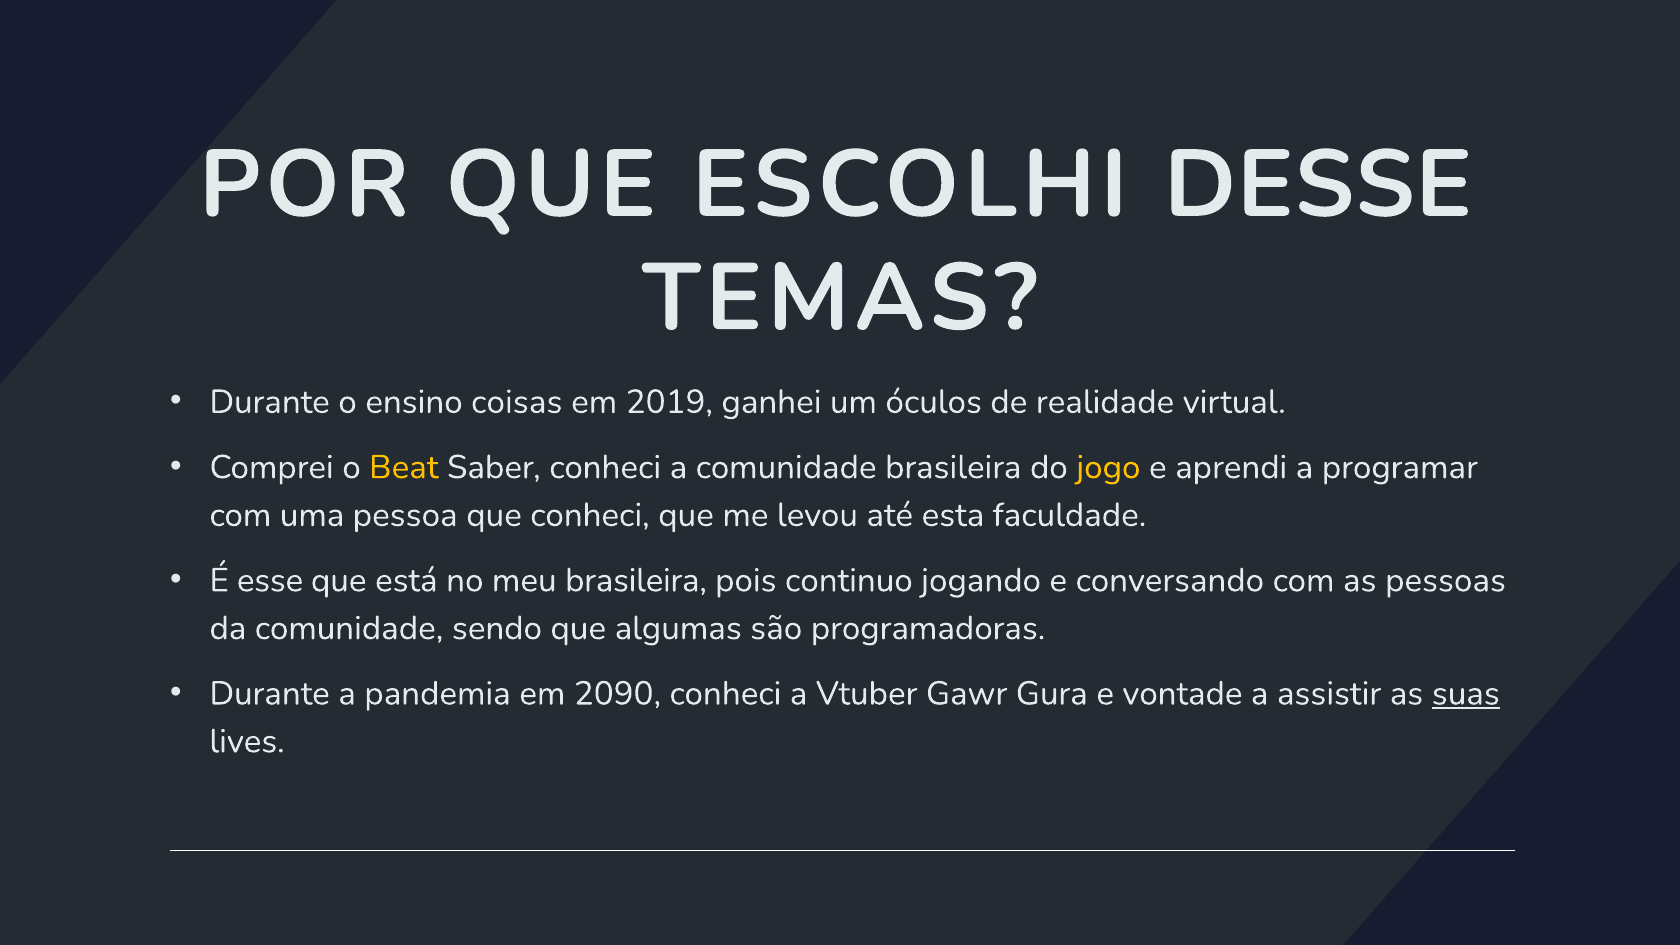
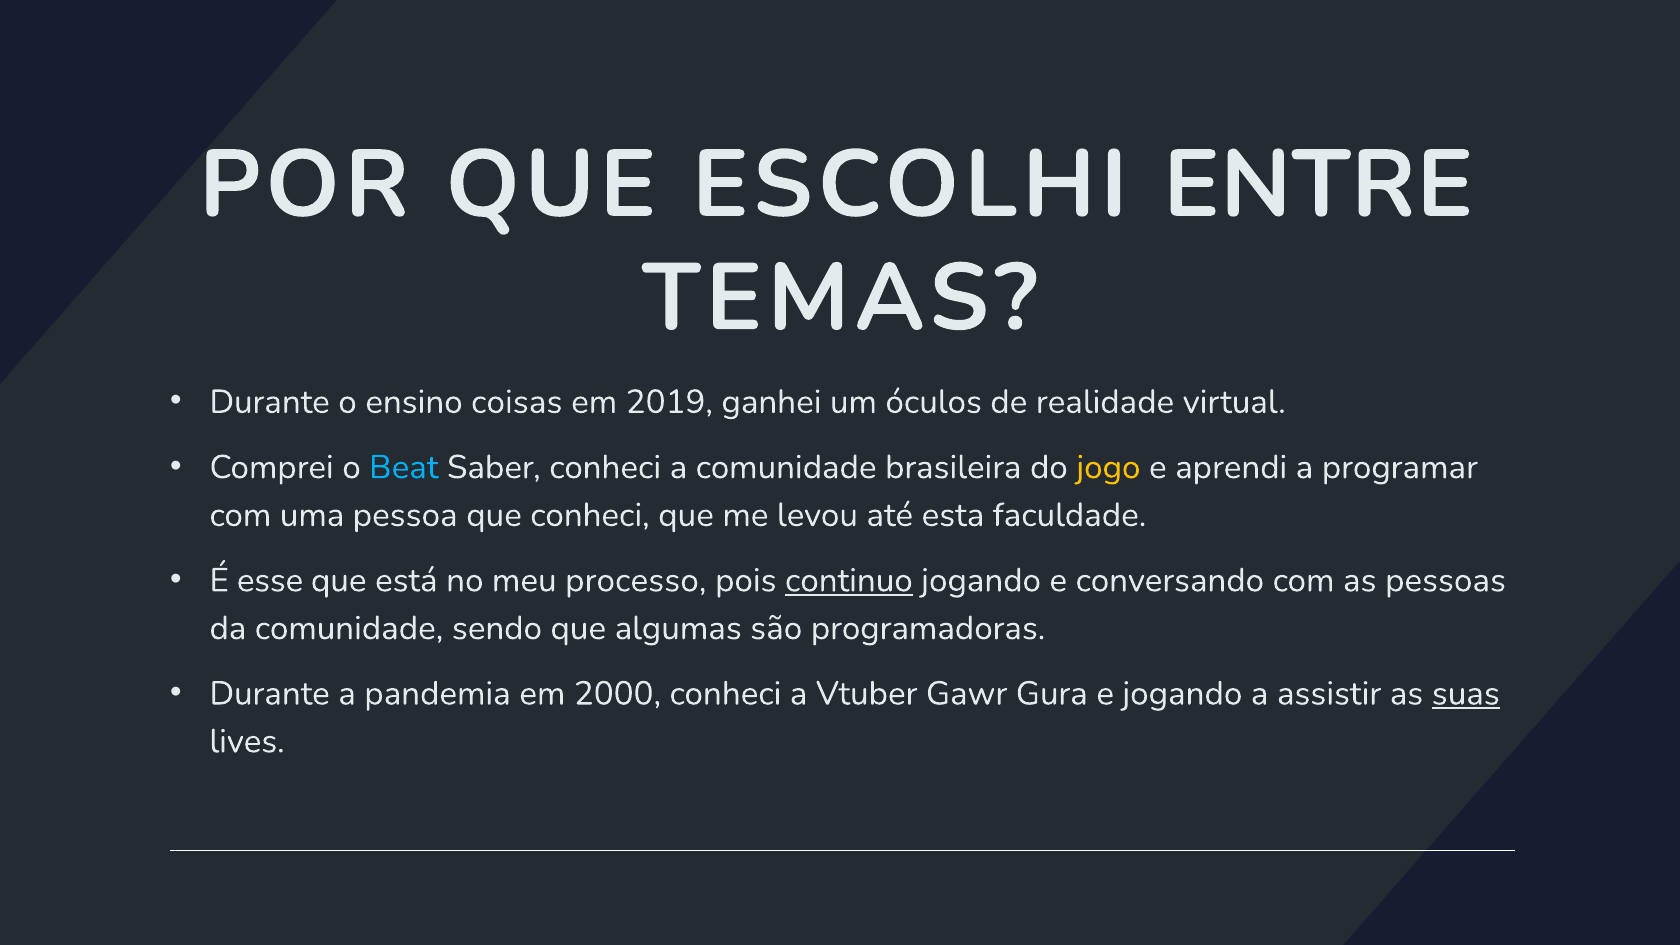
DESSE: DESSE -> ENTRE
Beat colour: yellow -> light blue
meu brasileira: brasileira -> processo
continuo underline: none -> present
2090: 2090 -> 2000
e vontade: vontade -> jogando
